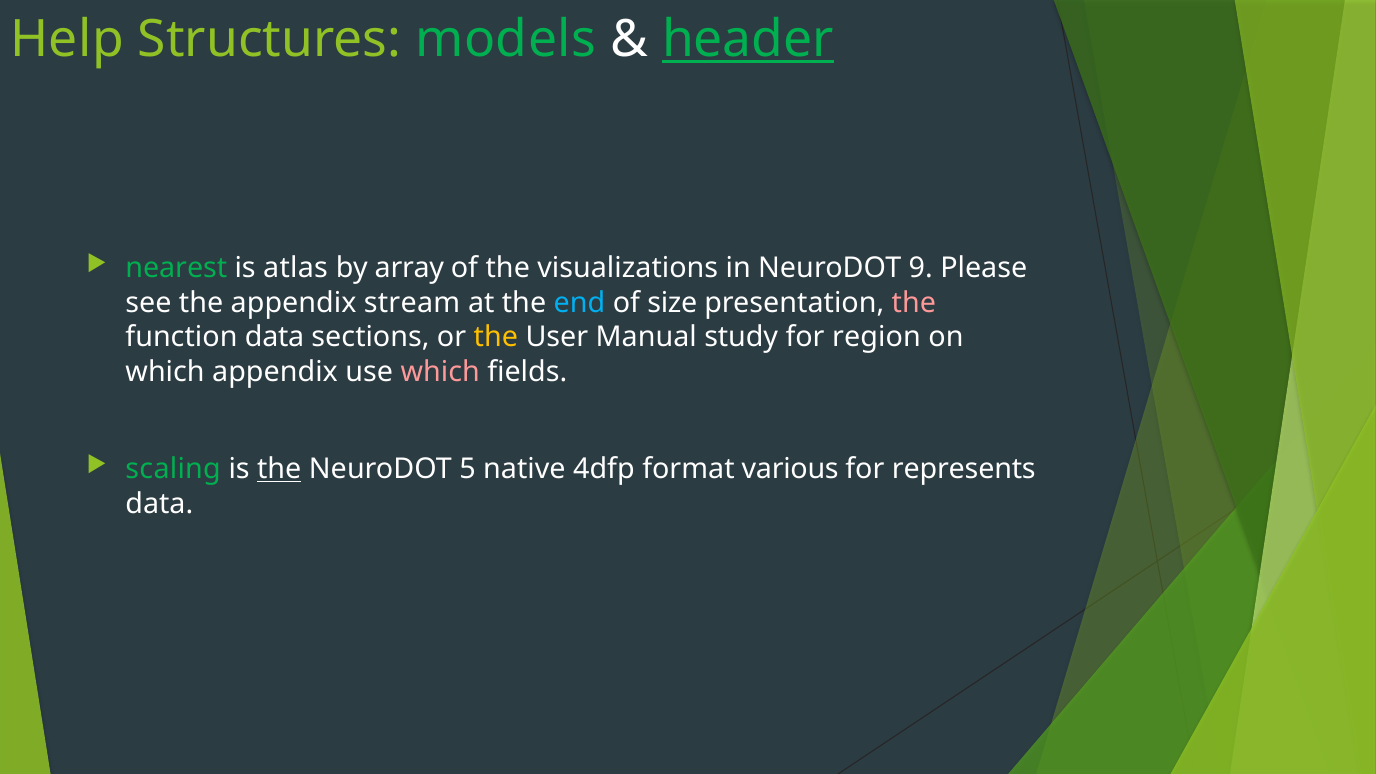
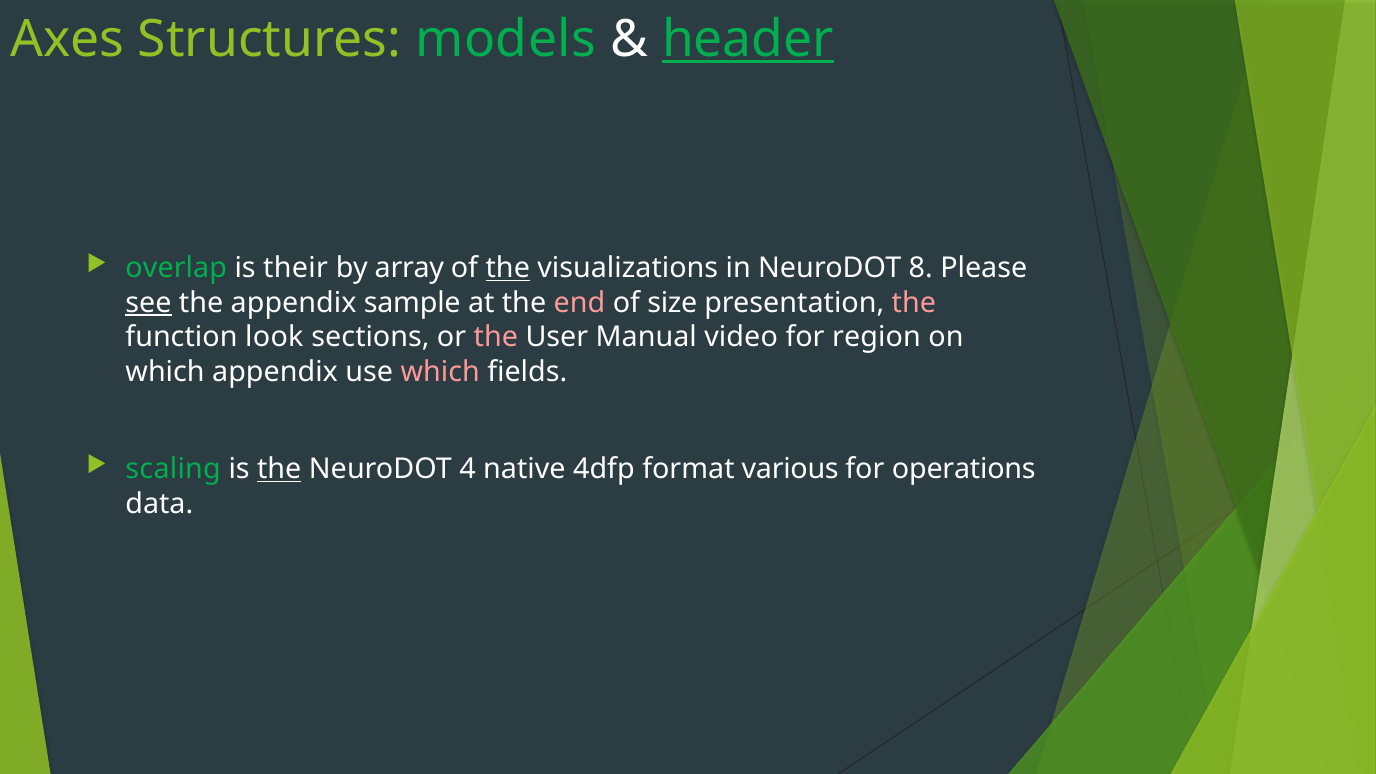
Help: Help -> Axes
nearest: nearest -> overlap
atlas: atlas -> their
the at (508, 268) underline: none -> present
9: 9 -> 8
see underline: none -> present
stream: stream -> sample
end colour: light blue -> pink
function data: data -> look
the at (496, 337) colour: yellow -> pink
study: study -> video
5: 5 -> 4
represents: represents -> operations
